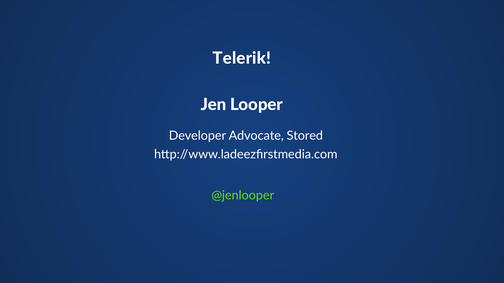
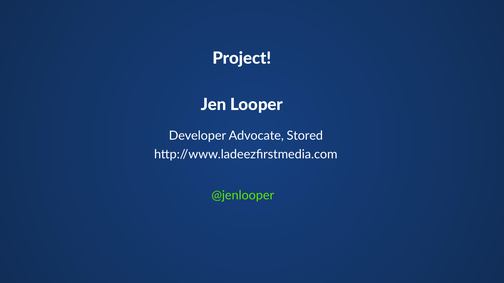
Telerik: Telerik -> Project
